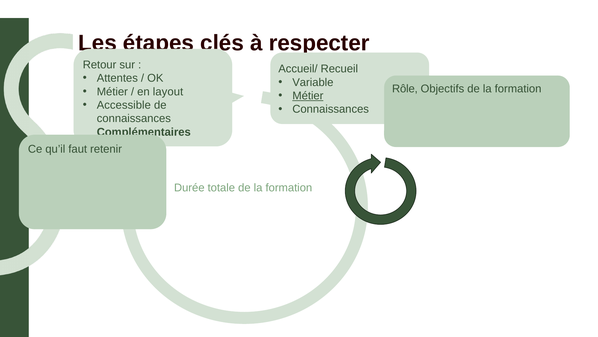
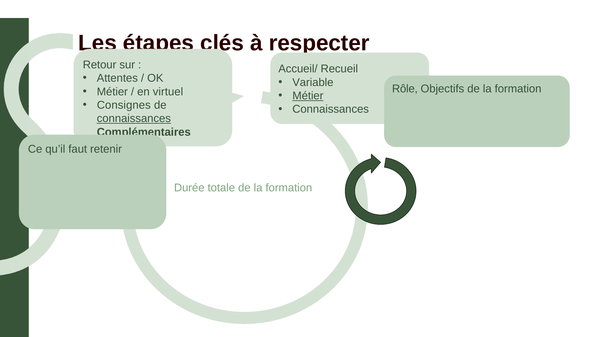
layout: layout -> virtuel
Accessible: Accessible -> Consignes
connaissances at (134, 118) underline: none -> present
